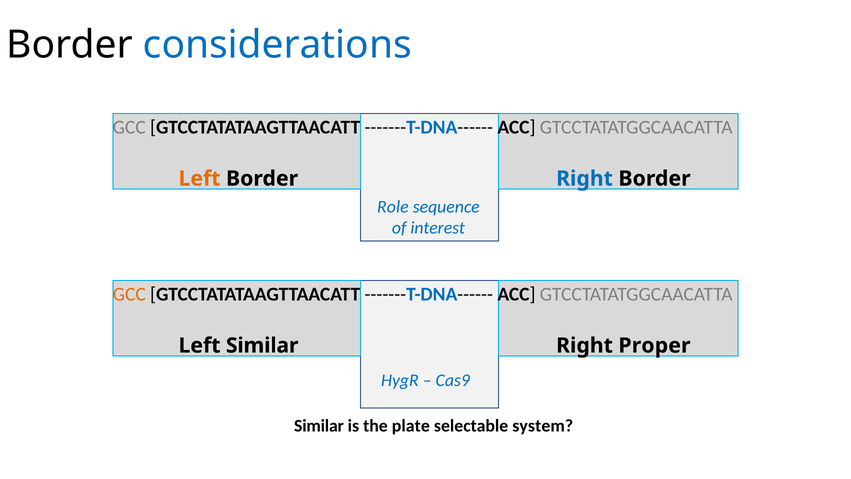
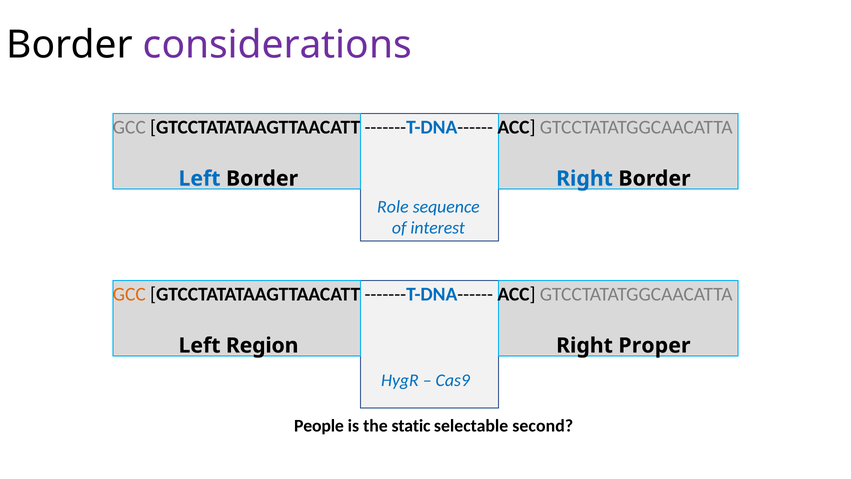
considerations colour: blue -> purple
Left at (199, 178) colour: orange -> blue
Left Similar: Similar -> Region
Similar at (319, 426): Similar -> People
plate: plate -> static
system: system -> second
